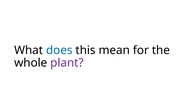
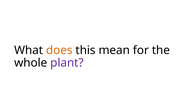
does colour: blue -> orange
